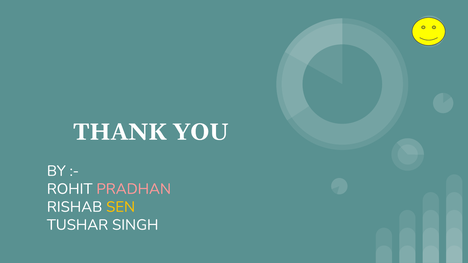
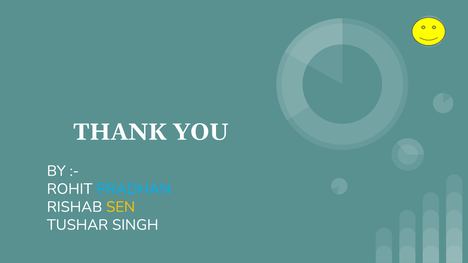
PRADHAN colour: pink -> light blue
